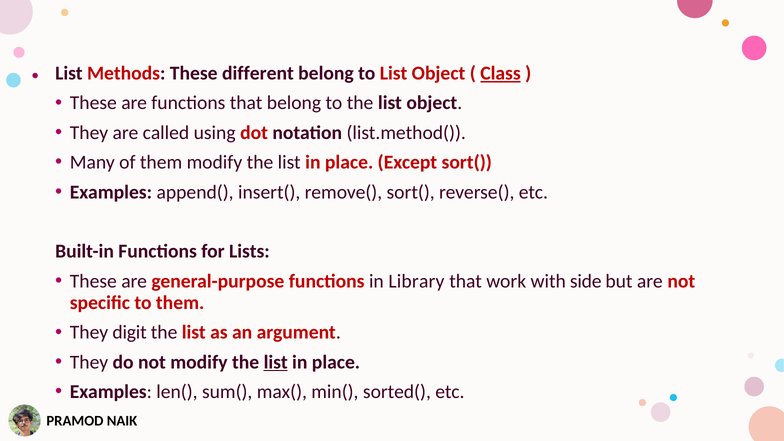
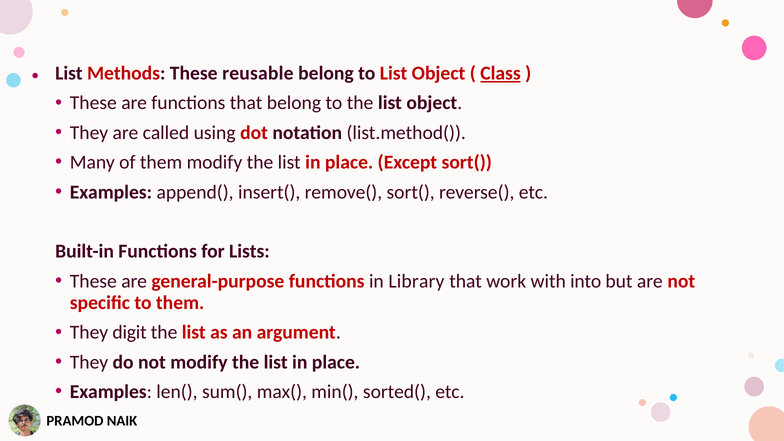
different: different -> reusable
side: side -> into
list at (276, 362) underline: present -> none
